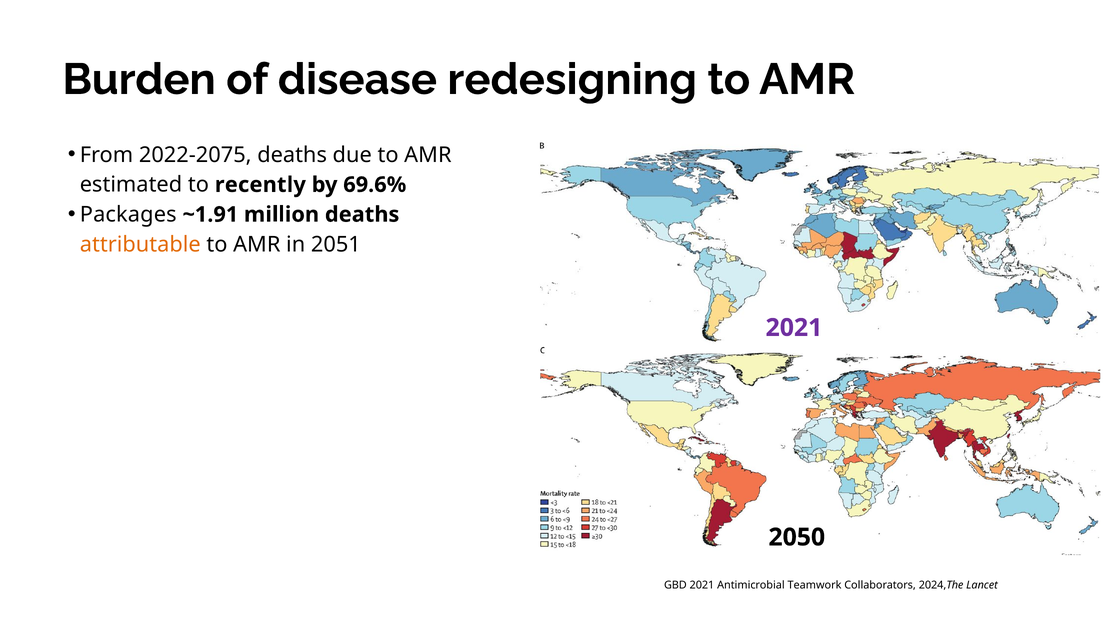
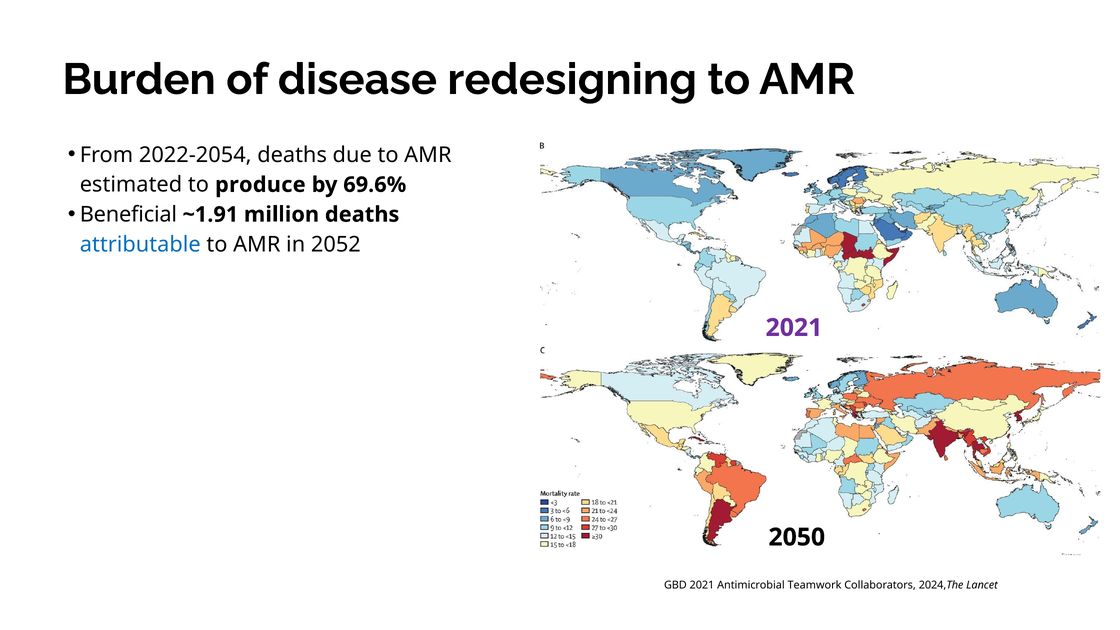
2022-2075: 2022-2075 -> 2022-2054
recently: recently -> produce
Packages: Packages -> Beneficial
attributable colour: orange -> blue
2051: 2051 -> 2052
